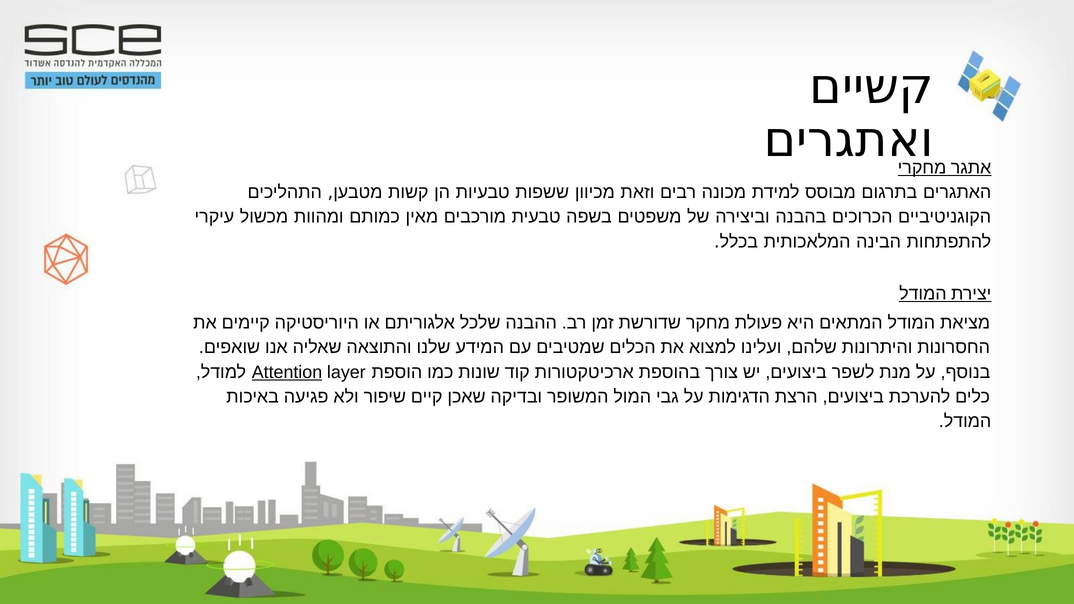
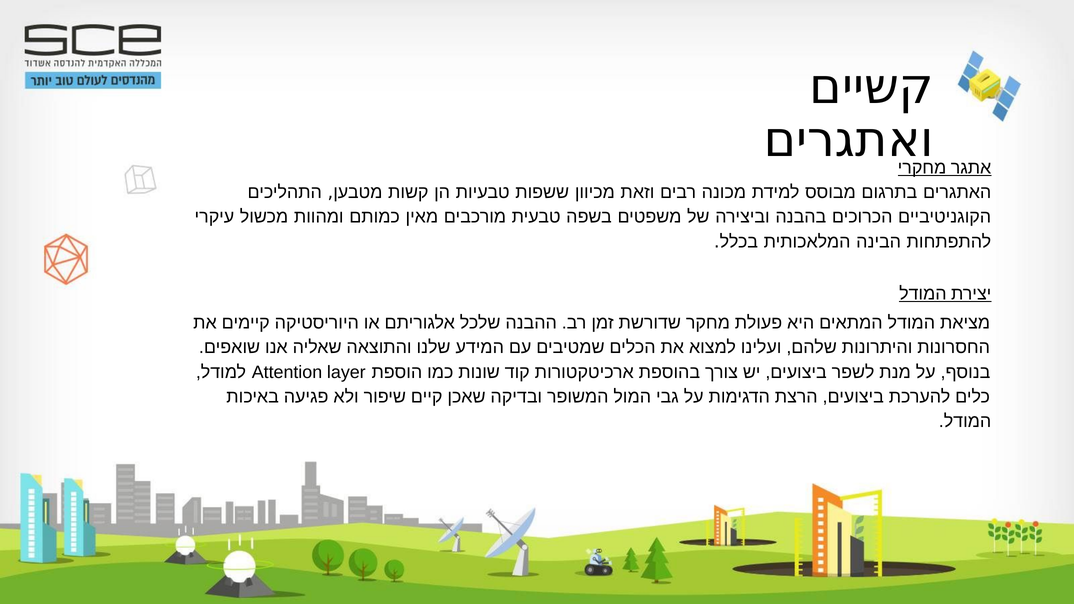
Attention underline: present -> none
